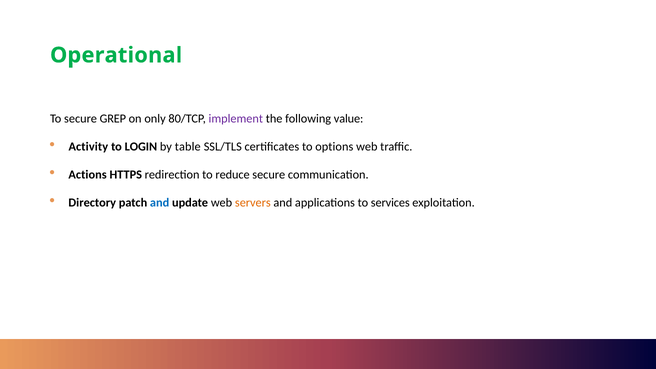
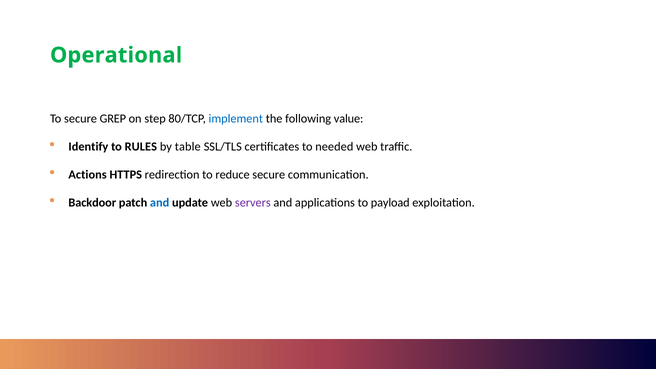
only: only -> step
implement colour: purple -> blue
Activity: Activity -> Identify
LOGIN: LOGIN -> RULES
options: options -> needed
Directory: Directory -> Backdoor
servers colour: orange -> purple
services: services -> payload
